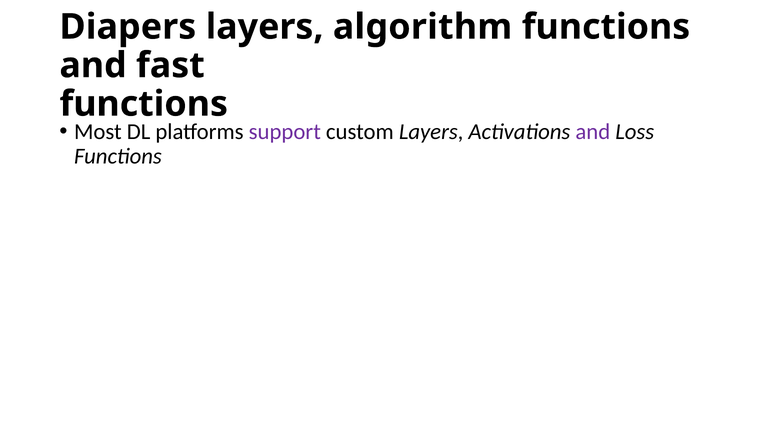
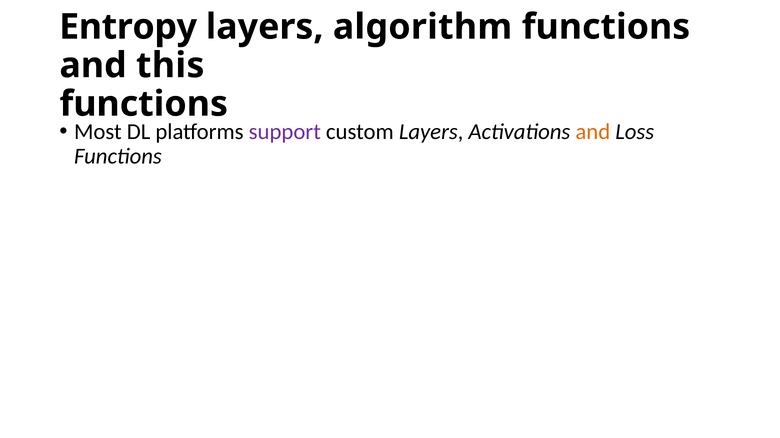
Diapers: Diapers -> Entropy
fast: fast -> this
and at (593, 132) colour: purple -> orange
